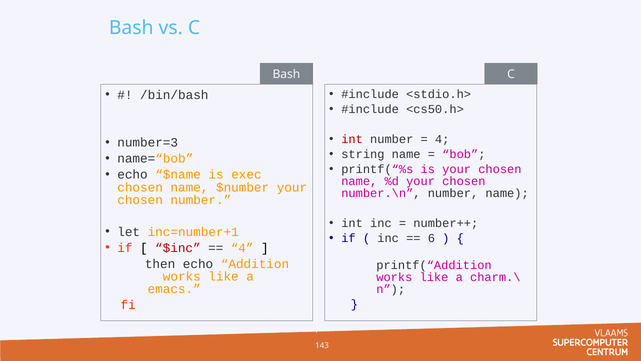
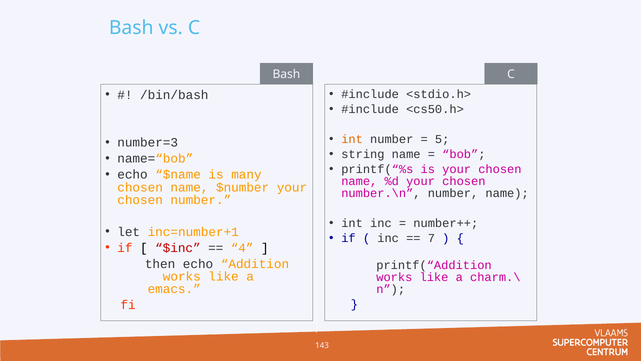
int at (352, 139) colour: red -> orange
4 at (442, 139): 4 -> 5
exec: exec -> many
6: 6 -> 7
